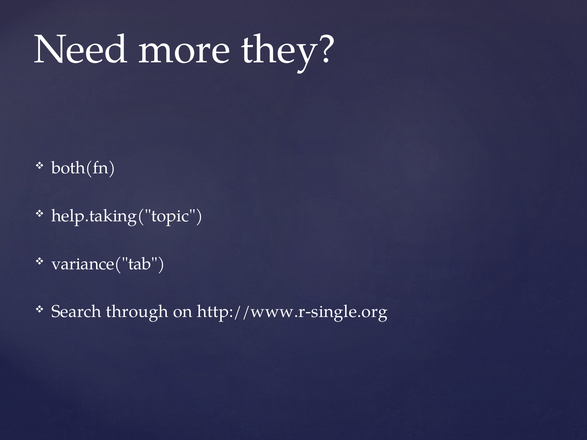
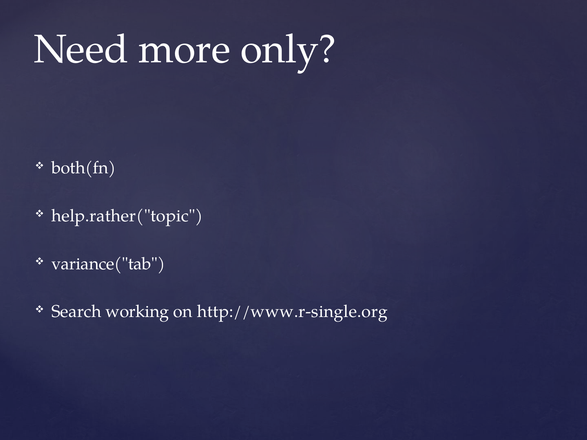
they: they -> only
help.taking("topic: help.taking("topic -> help.rather("topic
through: through -> working
